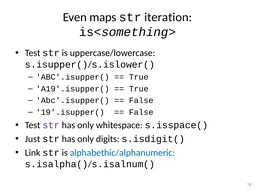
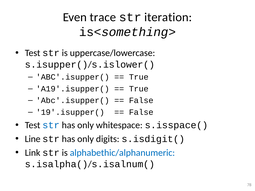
maps: maps -> trace
str at (51, 125) colour: purple -> blue
Just: Just -> Line
